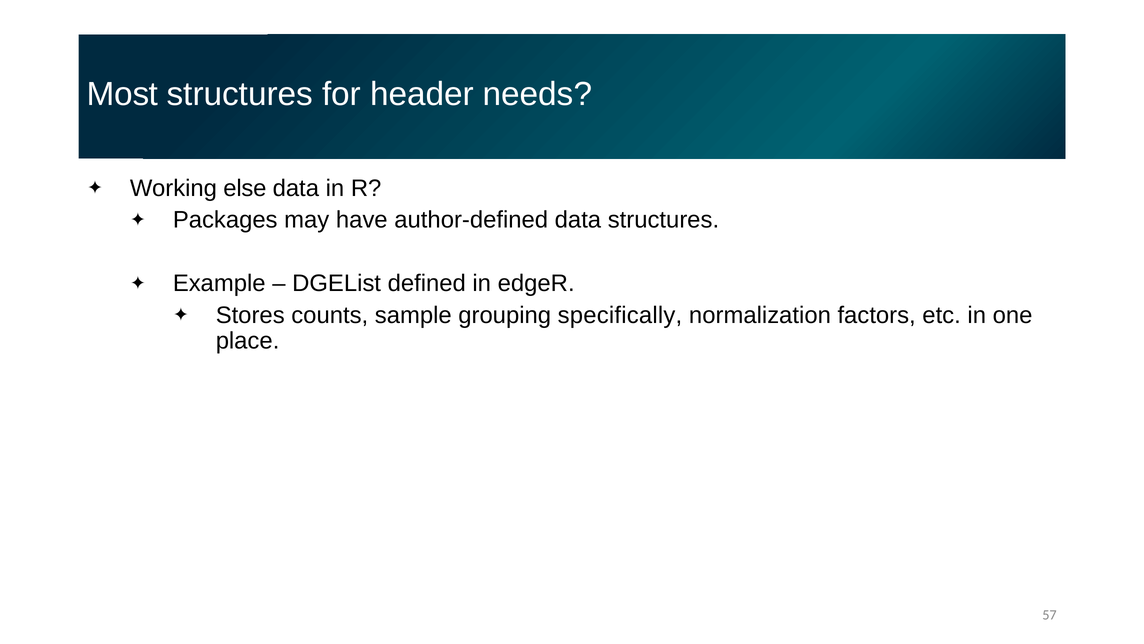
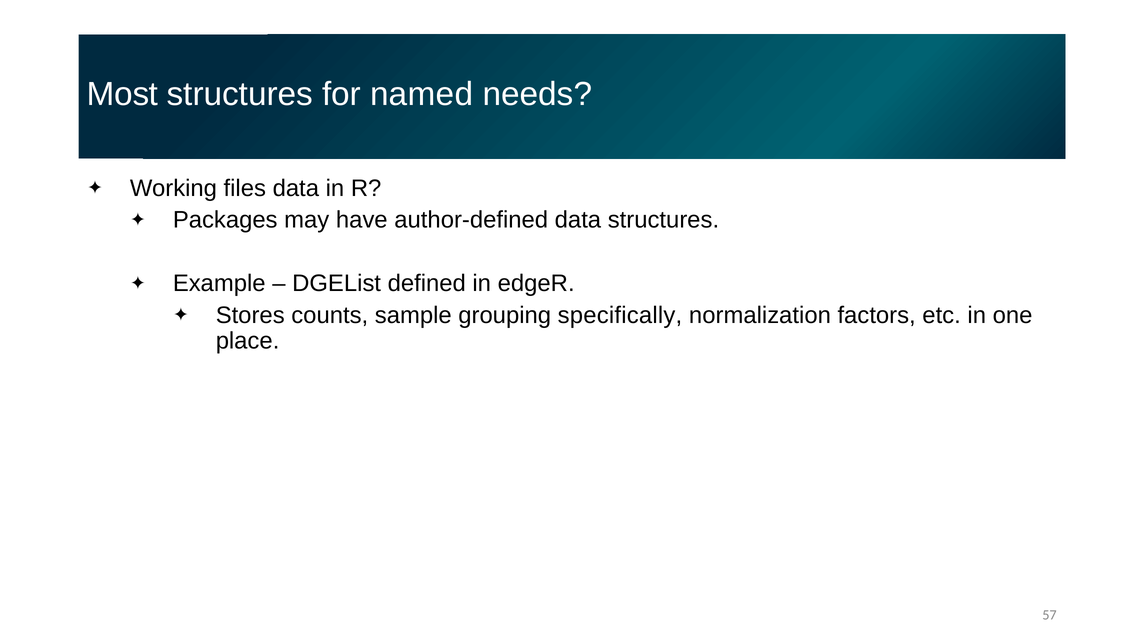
header: header -> named
else: else -> files
